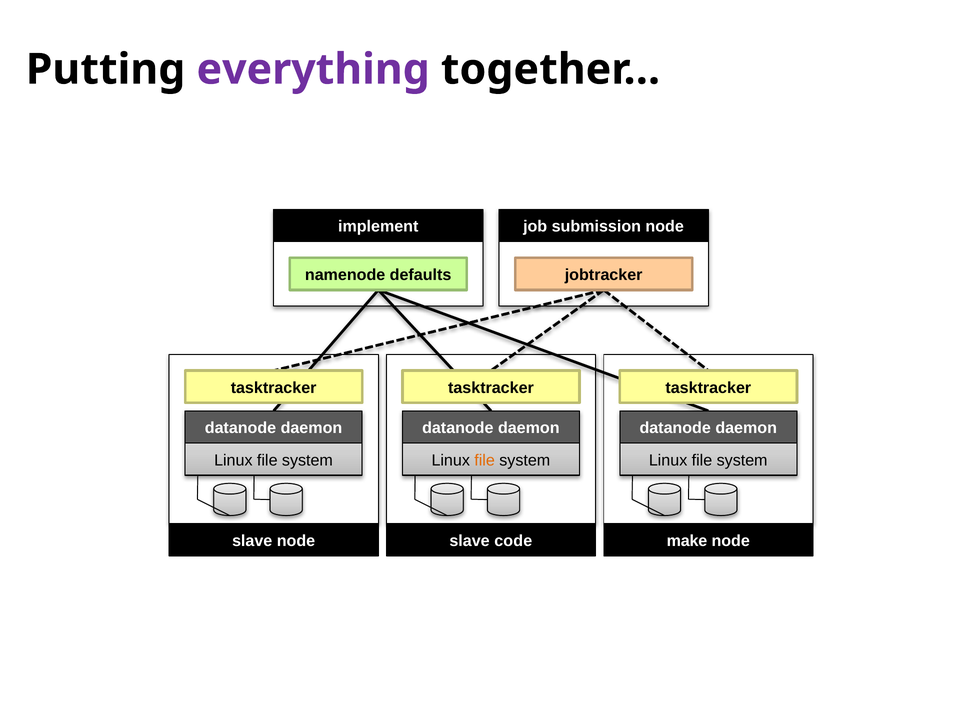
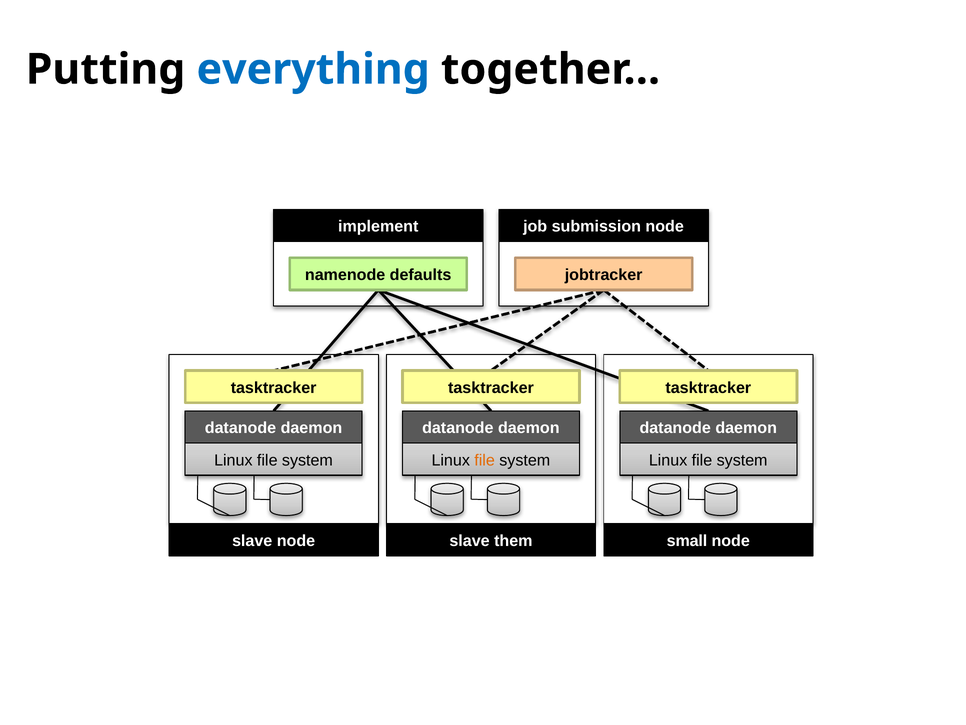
everything colour: purple -> blue
code: code -> them
make: make -> small
